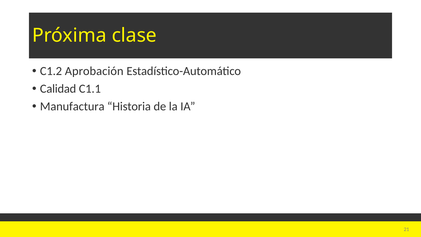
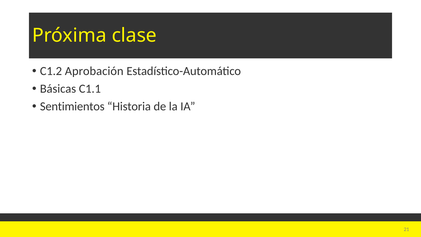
Calidad: Calidad -> Básicas
Manufactura: Manufactura -> Sentimientos
